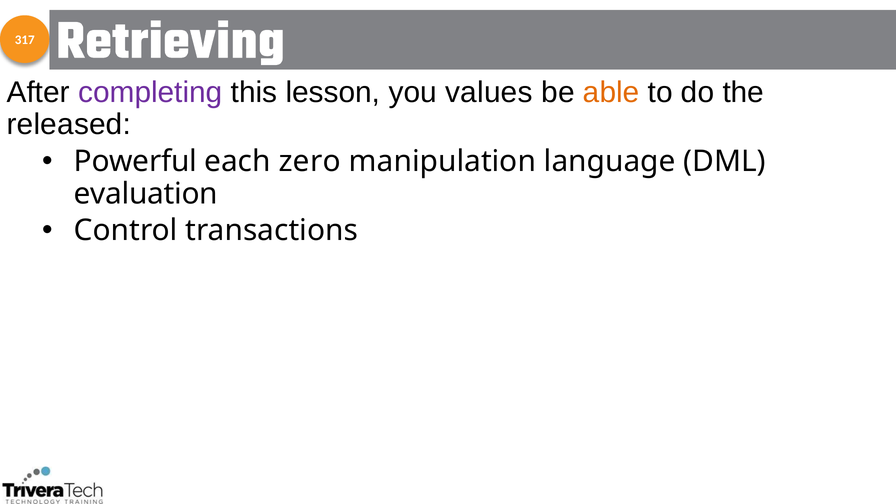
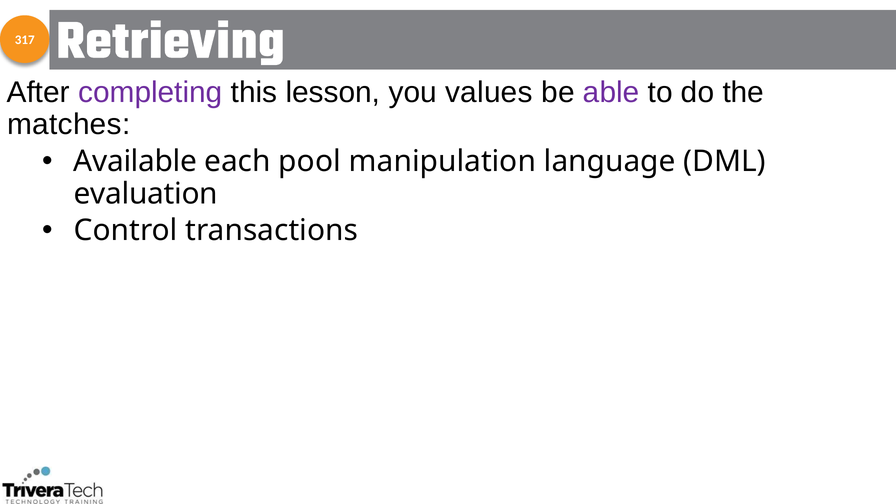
able colour: orange -> purple
released: released -> matches
Powerful: Powerful -> Available
zero: zero -> pool
